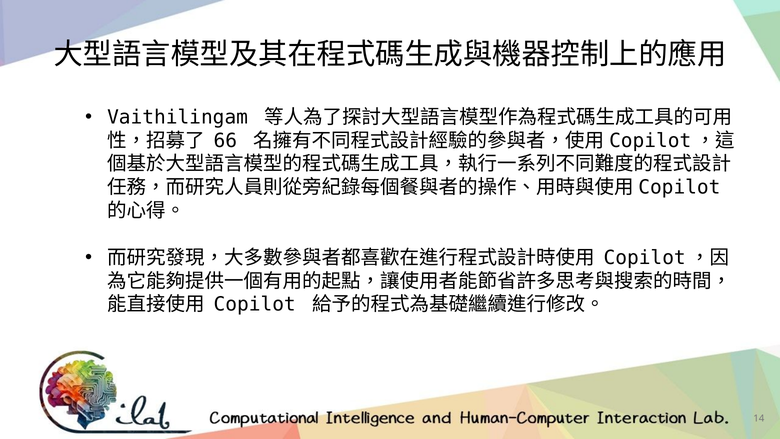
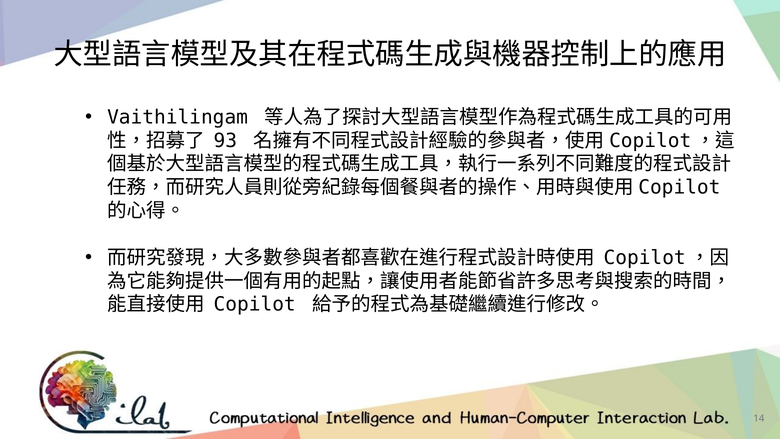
66: 66 -> 93
